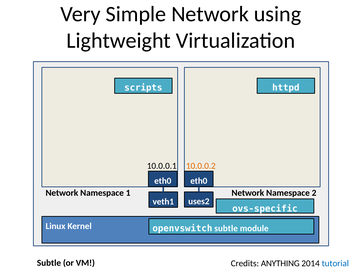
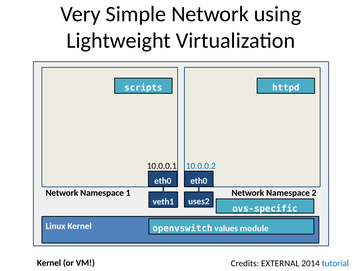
10.0.0.2 colour: orange -> blue
openvswitch subtle: subtle -> values
Subtle at (49, 263): Subtle -> Kernel
ANYTHING: ANYTHING -> EXTERNAL
